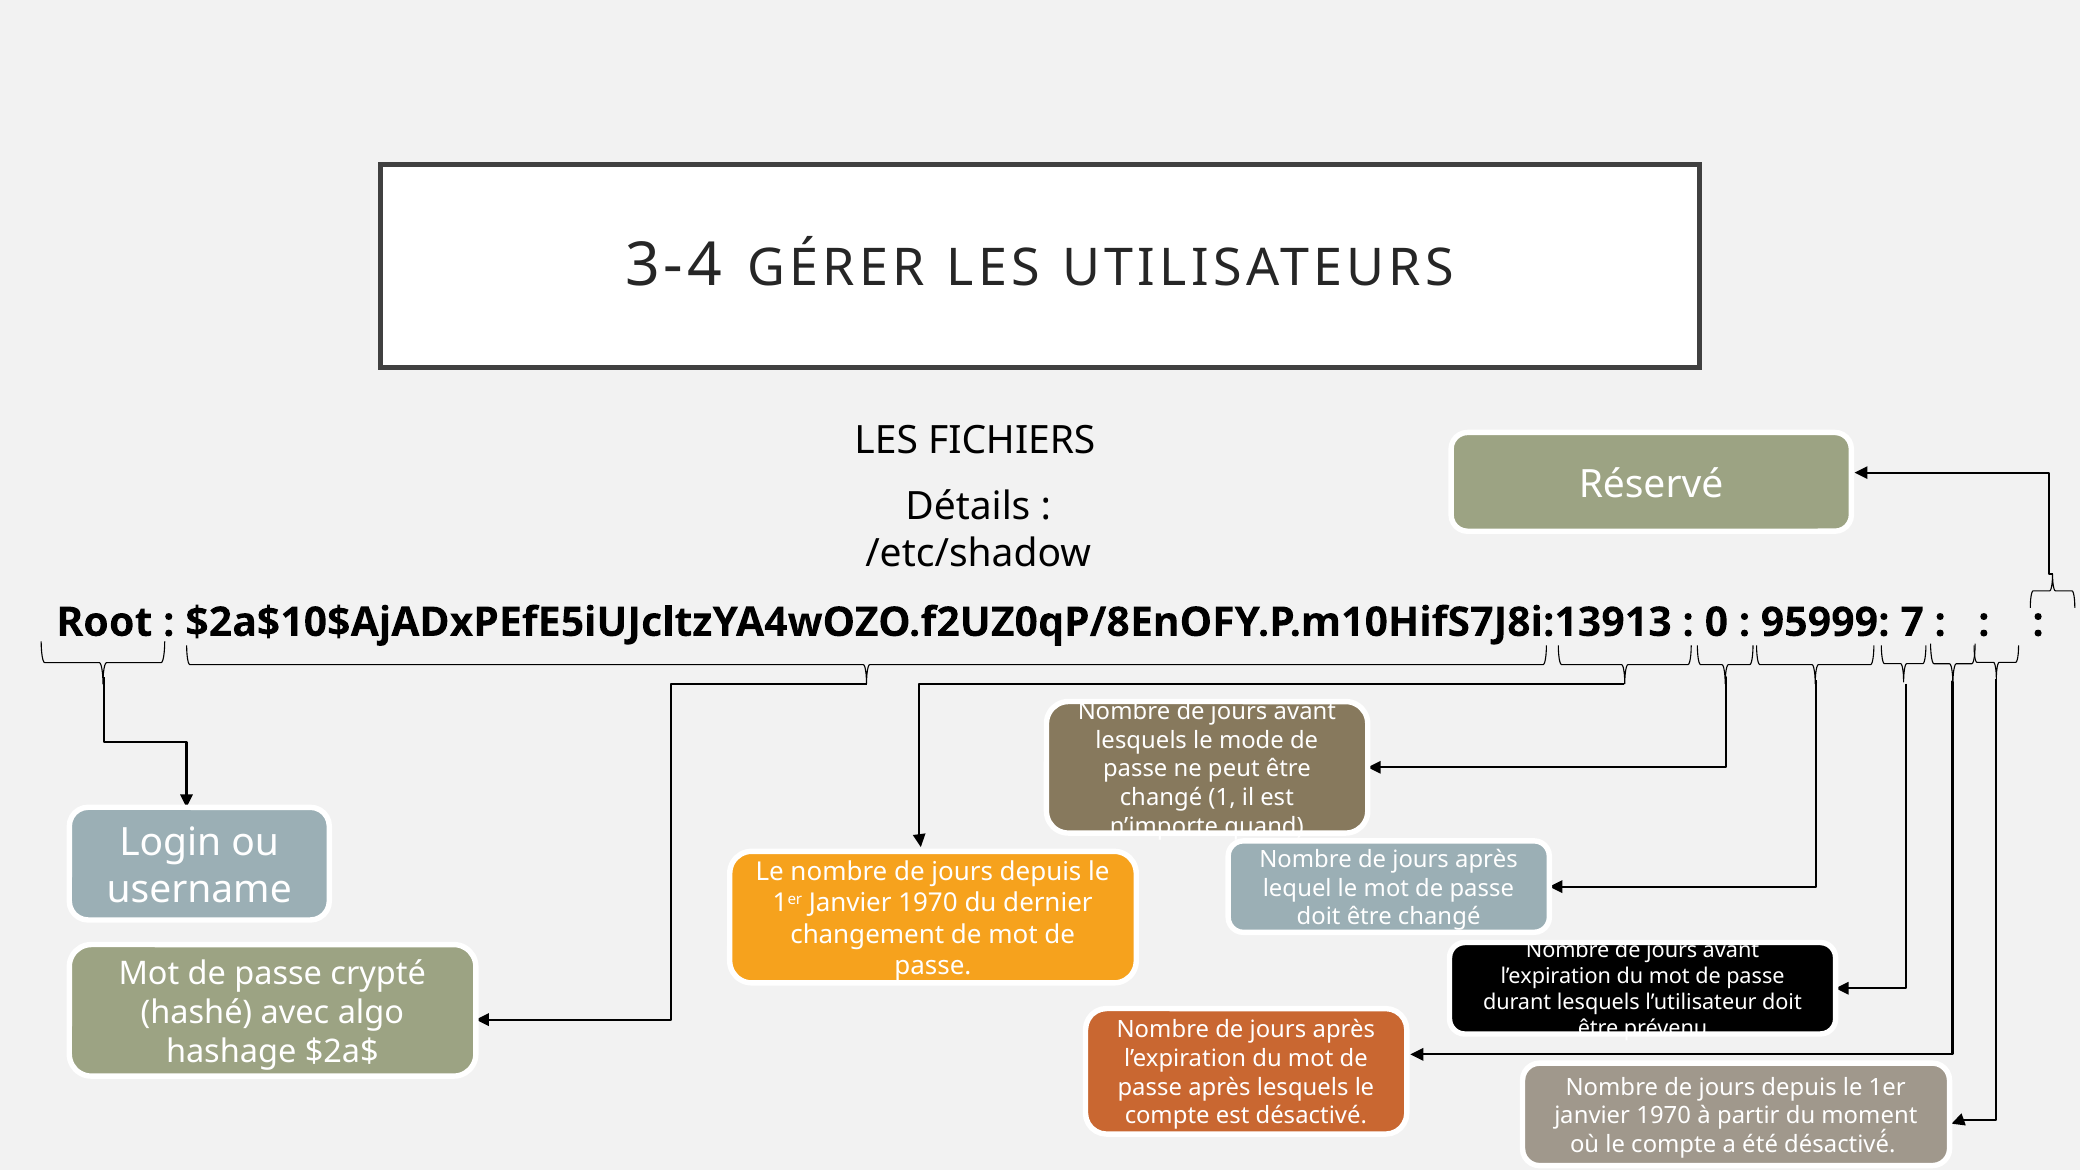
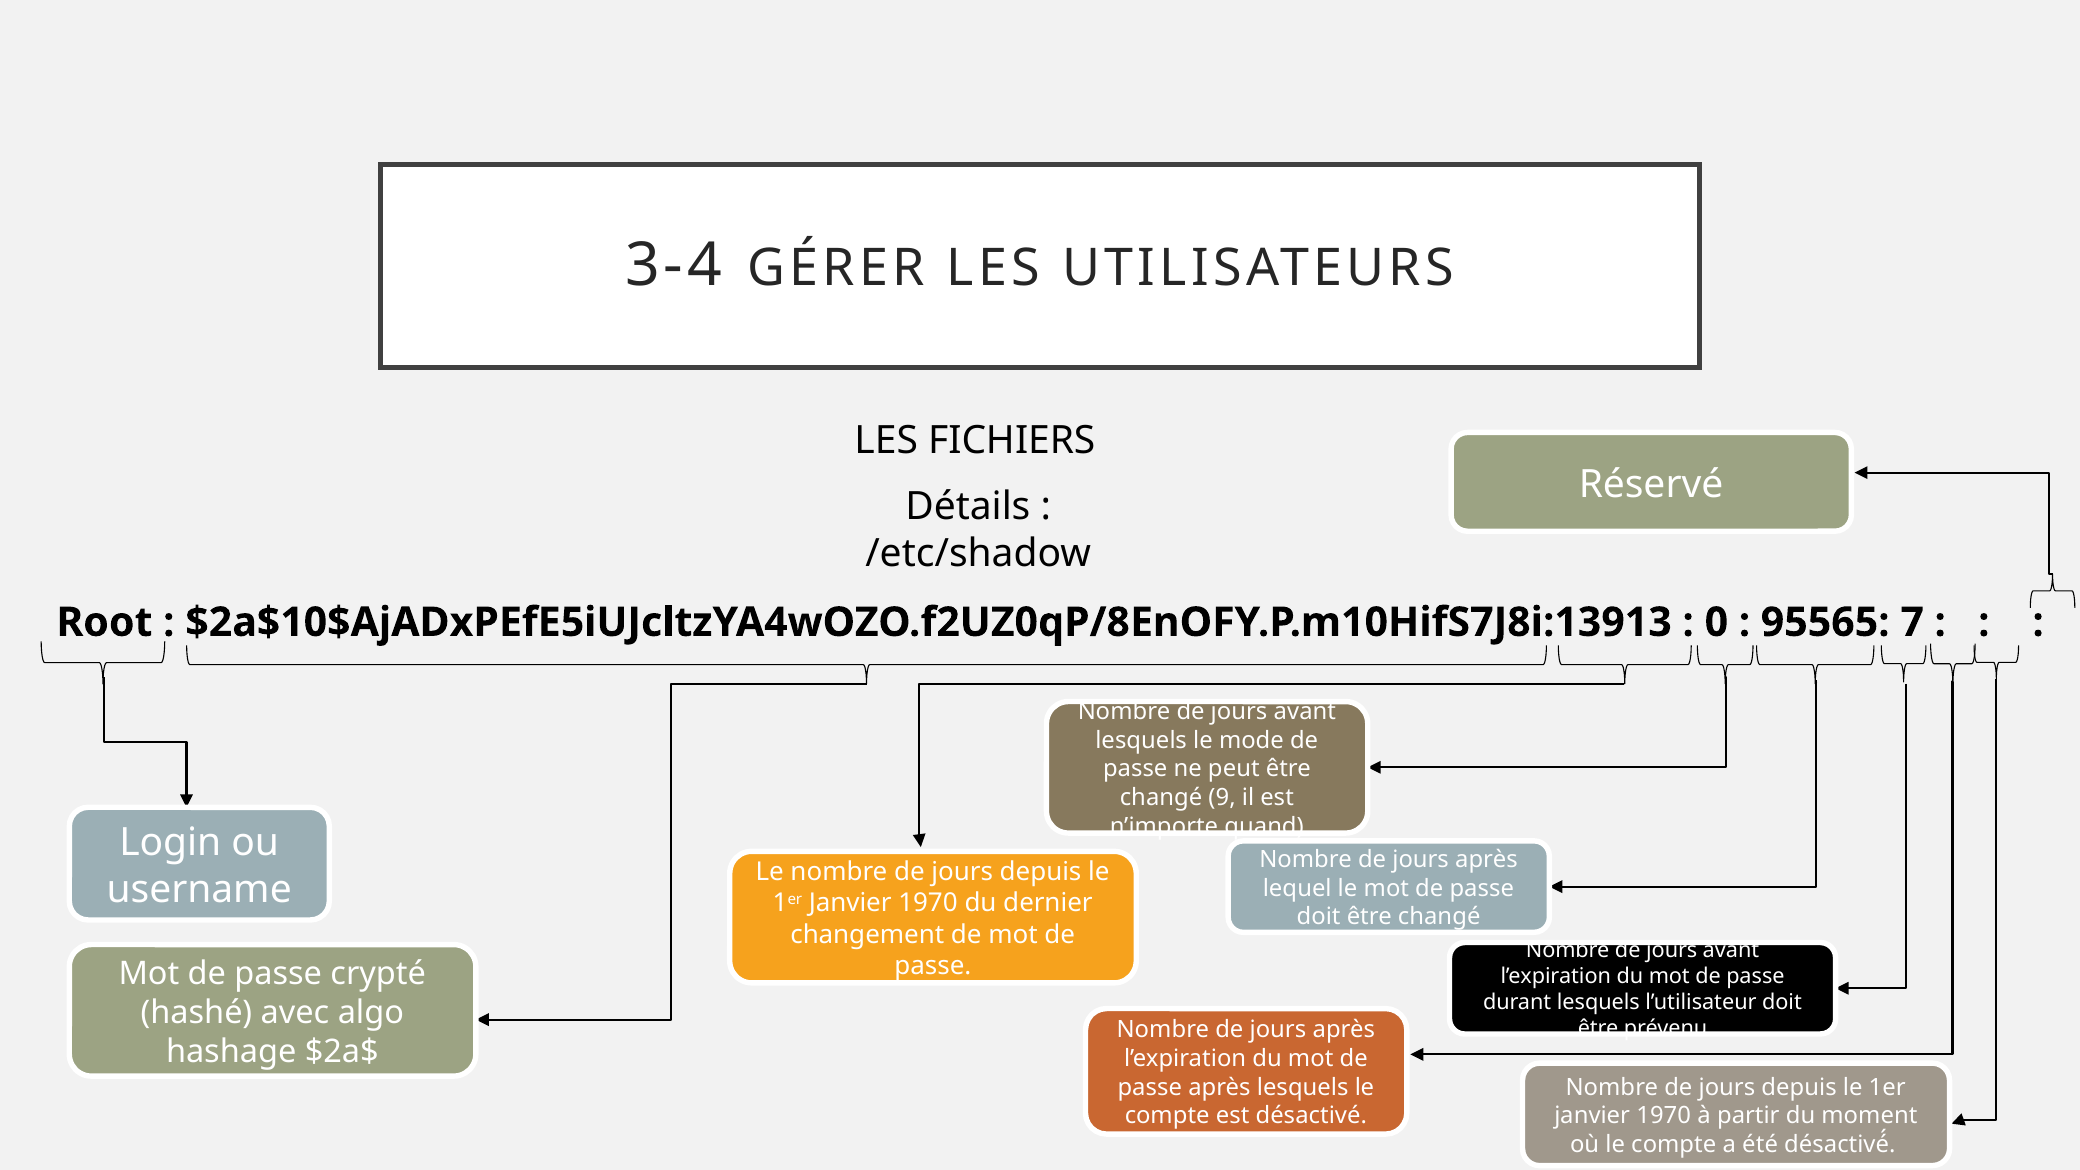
95999: 95999 -> 95565
1: 1 -> 9
